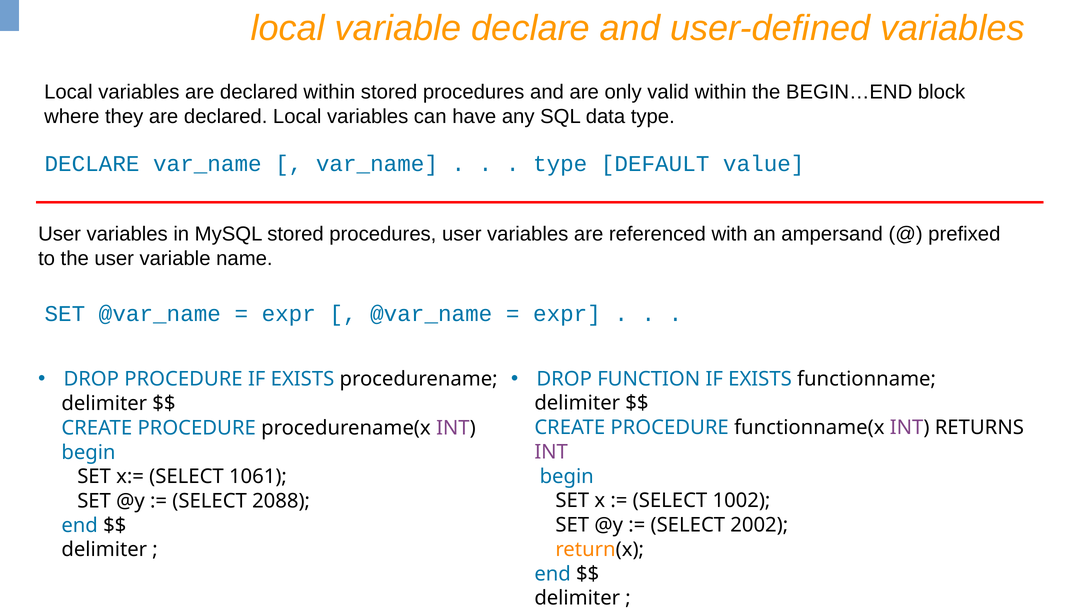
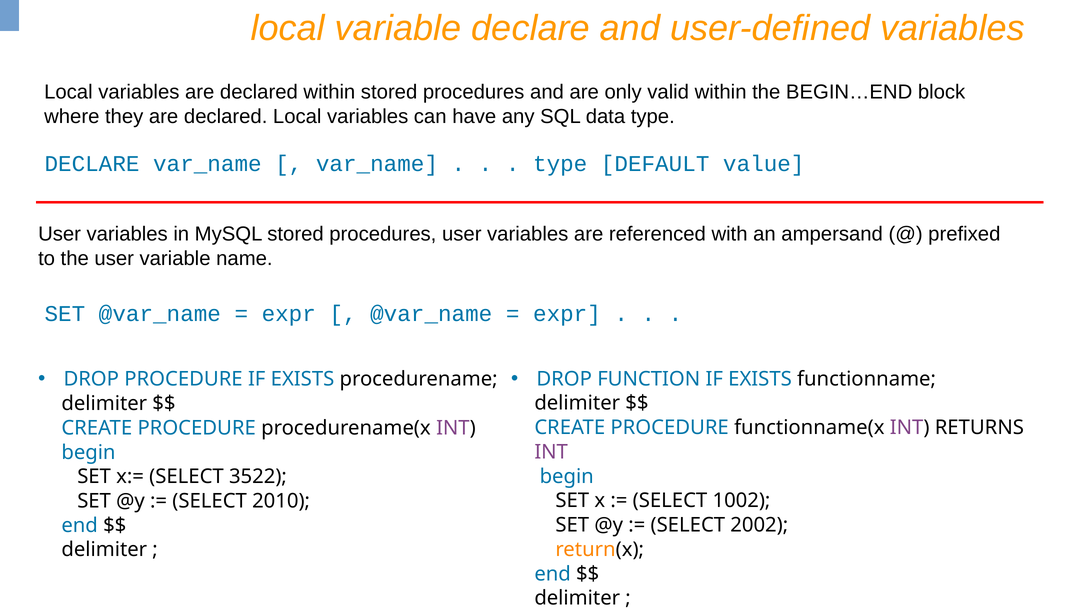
1061: 1061 -> 3522
2088: 2088 -> 2010
